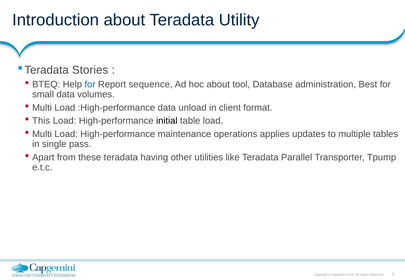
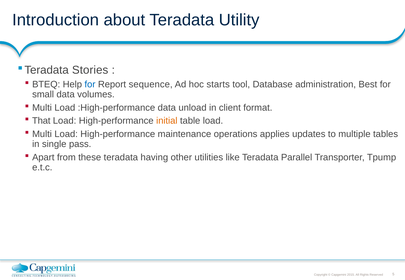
hoc about: about -> starts
This: This -> That
initial colour: black -> orange
